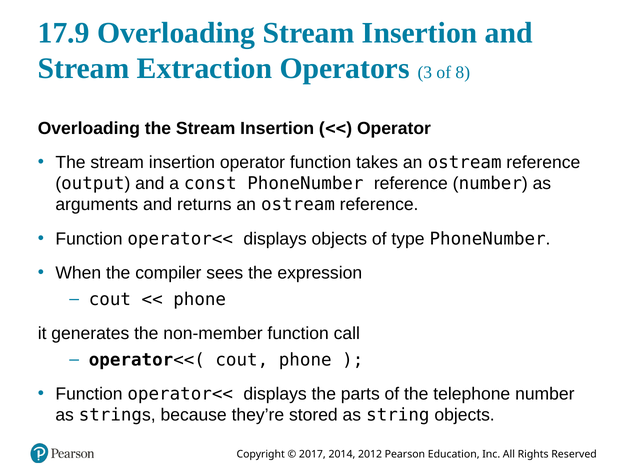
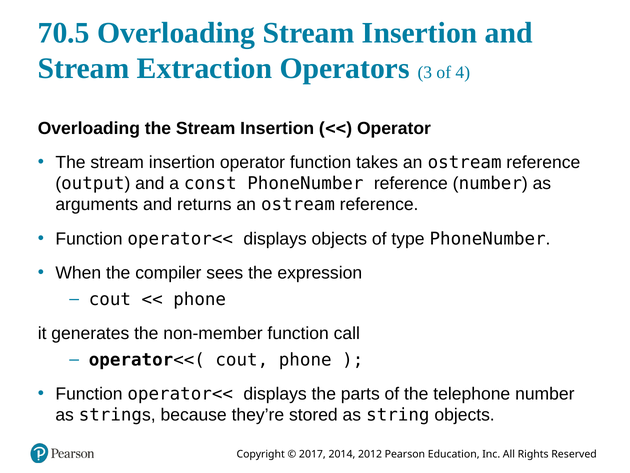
17.9: 17.9 -> 70.5
8: 8 -> 4
